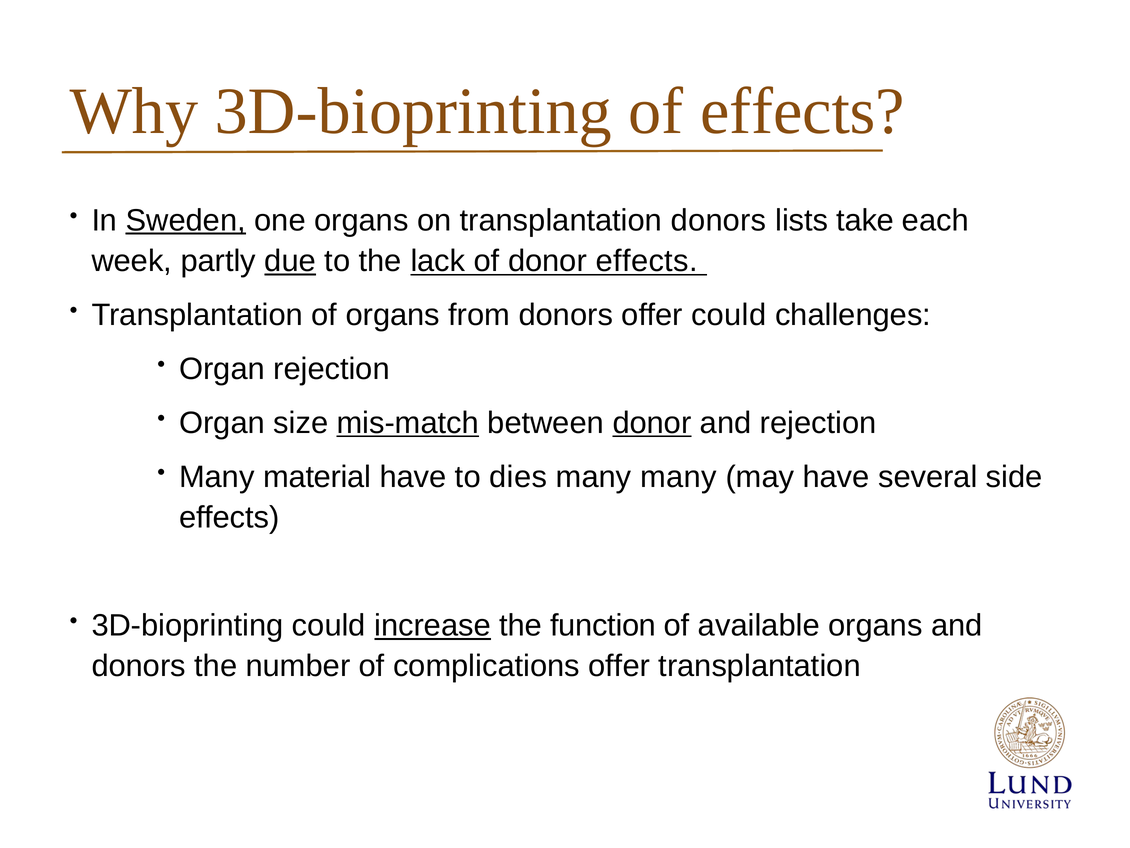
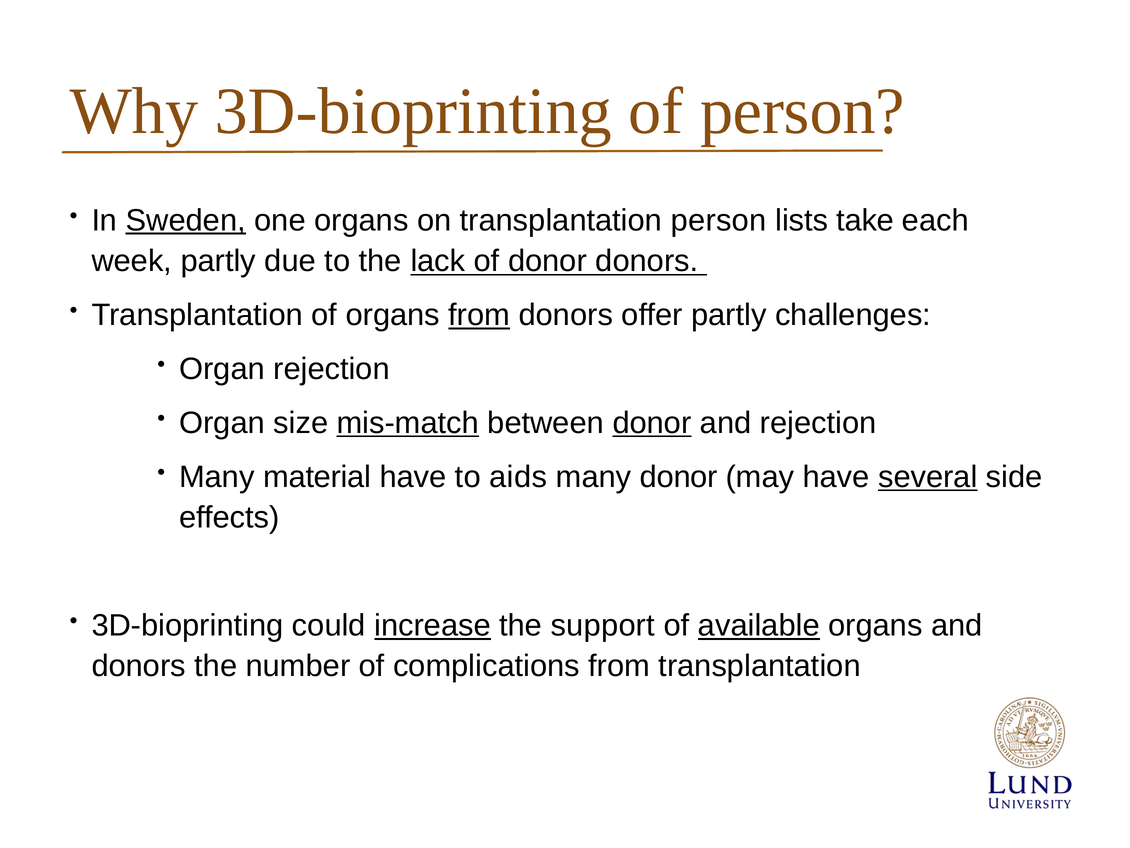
of effects: effects -> person
transplantation donors: donors -> person
due underline: present -> none
donor effects: effects -> donors
from at (479, 315) underline: none -> present
offer could: could -> partly
dies: dies -> aids
many many: many -> donor
several underline: none -> present
function: function -> support
available underline: none -> present
complications offer: offer -> from
